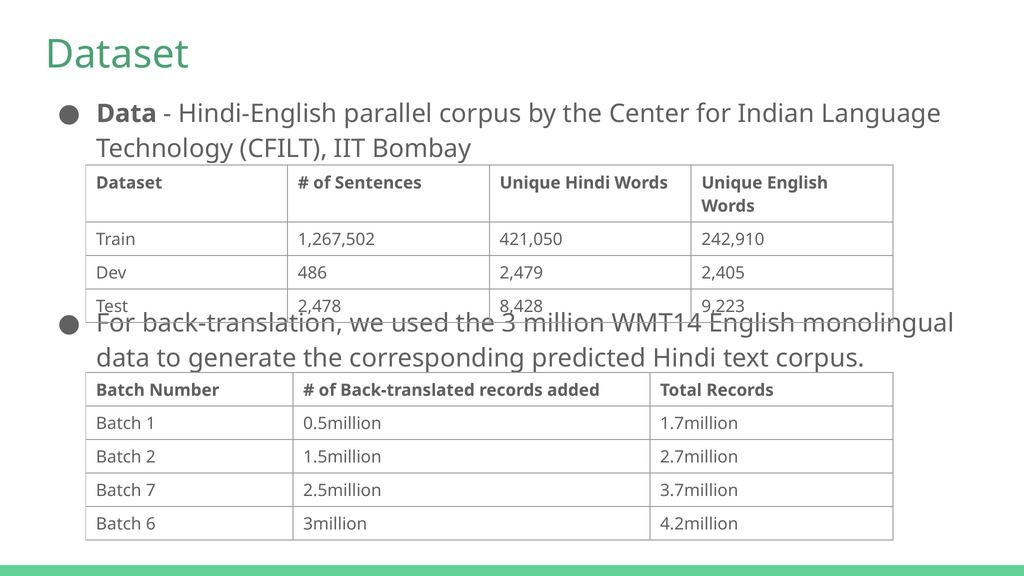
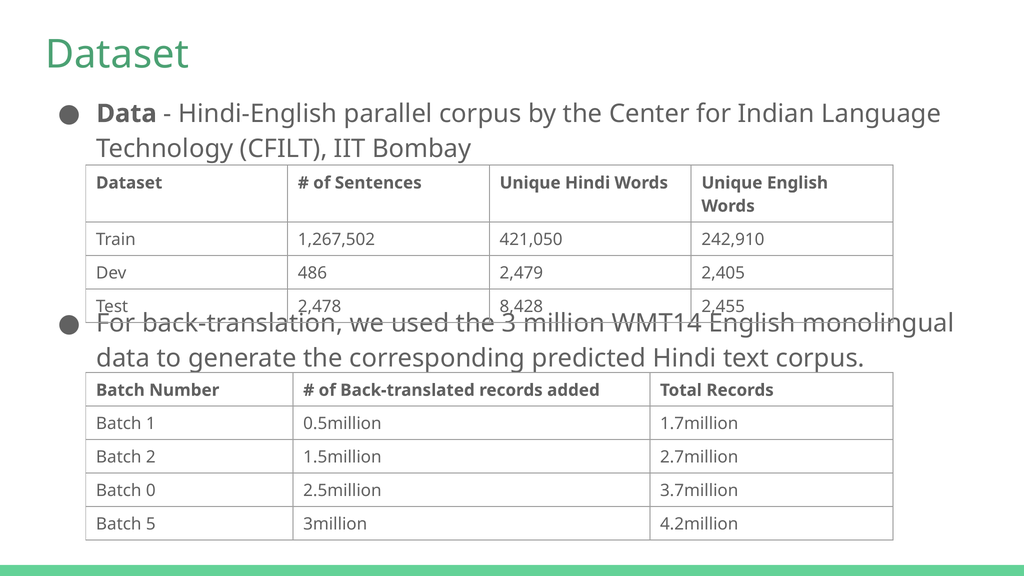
9,223: 9,223 -> 2,455
7: 7 -> 0
6: 6 -> 5
